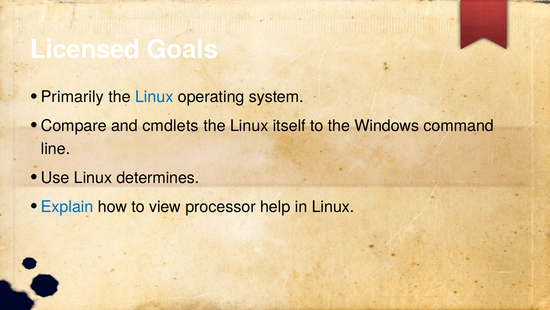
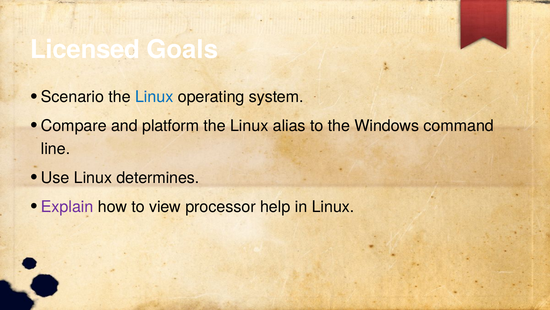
Primarily: Primarily -> Scenario
cmdlets: cmdlets -> platform
itself: itself -> alias
Explain colour: blue -> purple
